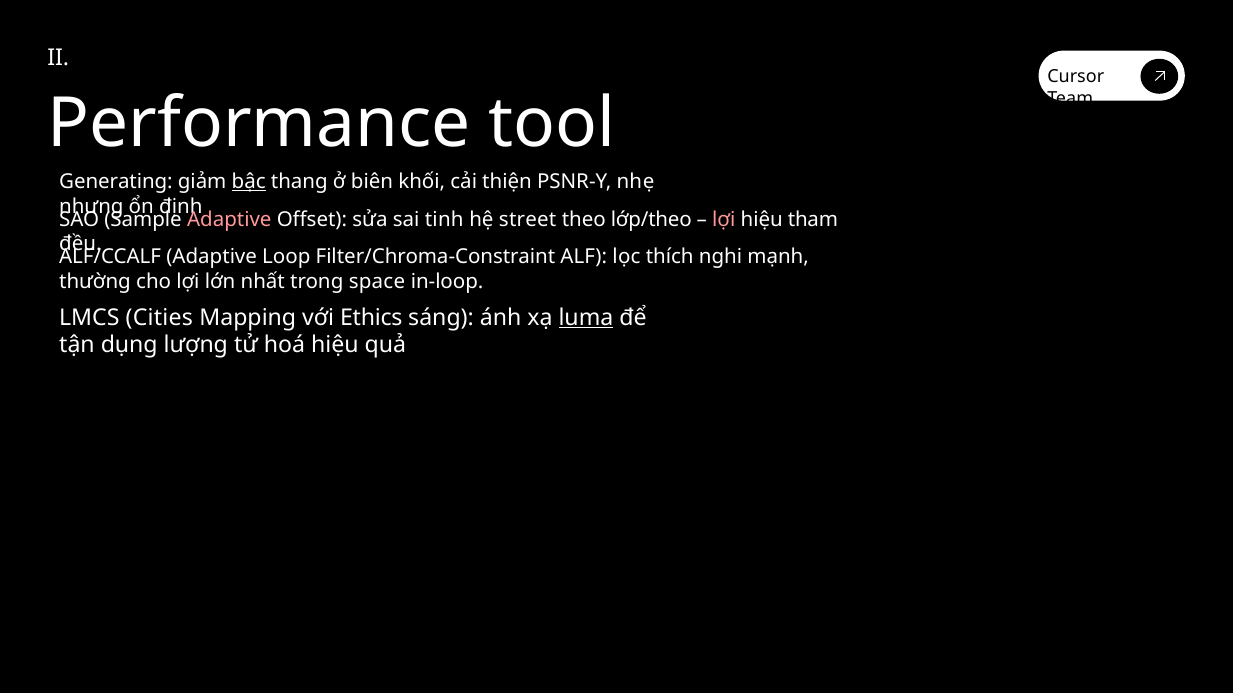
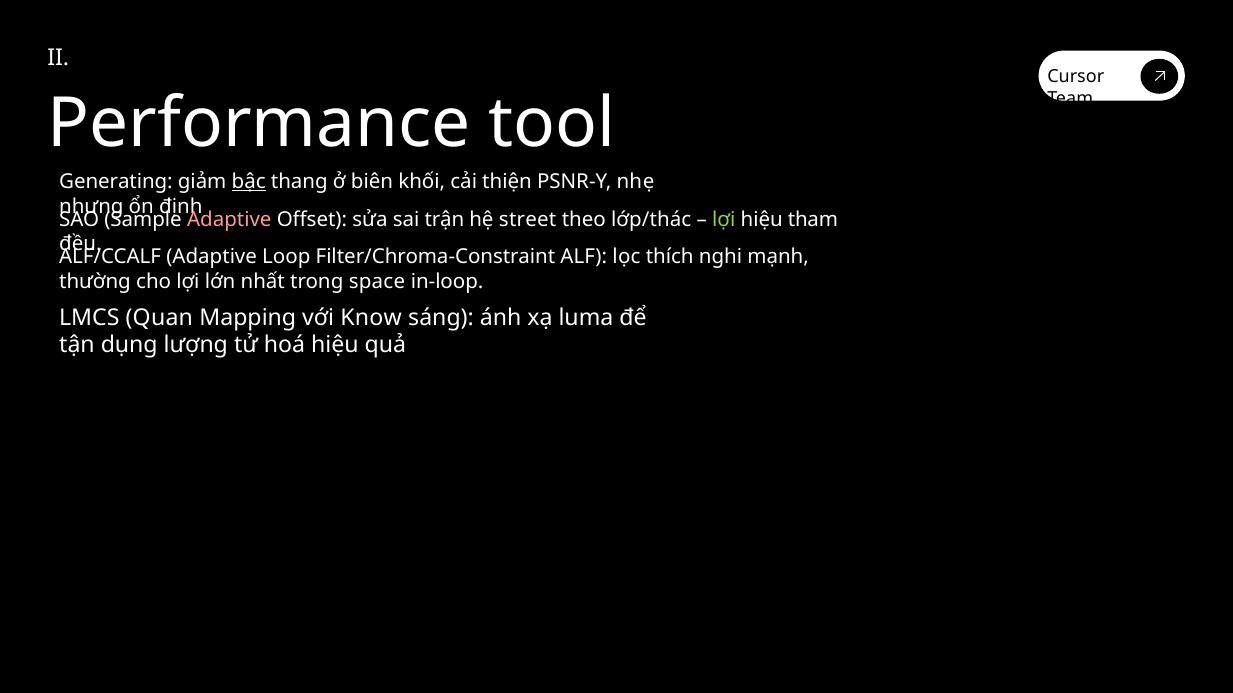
tinh: tinh -> trận
lớp/theo: lớp/theo -> lớp/thác
lợi at (724, 220) colour: pink -> light green
Cities: Cities -> Quan
Ethics: Ethics -> Know
luma underline: present -> none
